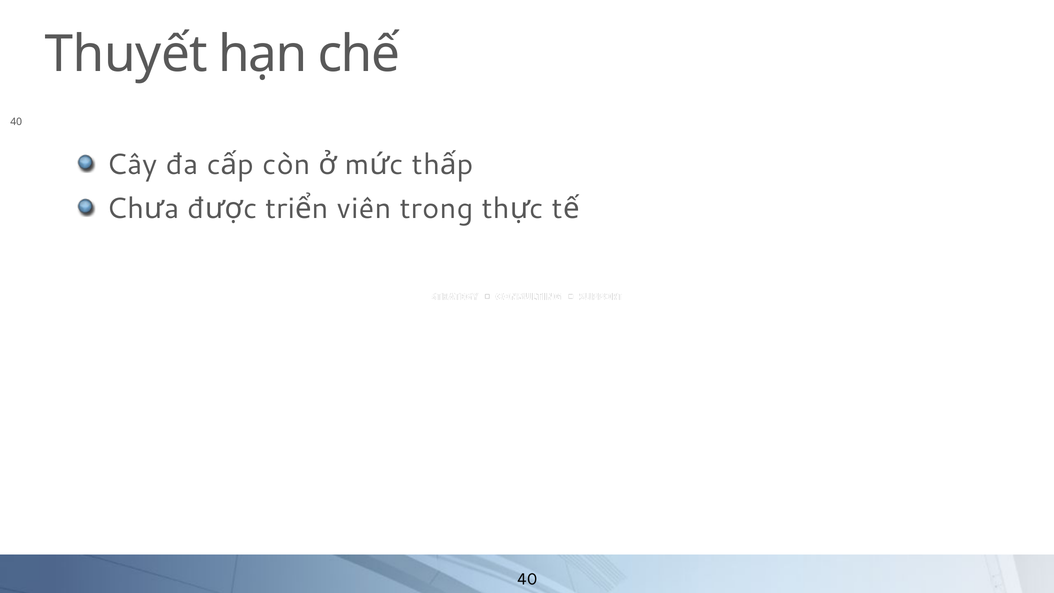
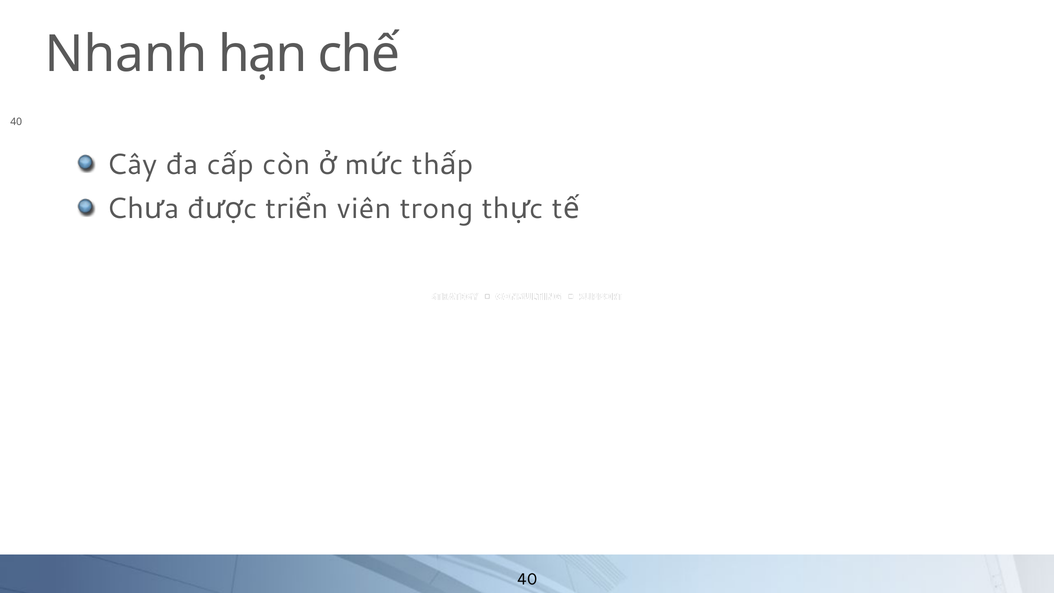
Thuyết: Thuyết -> Nhanh
